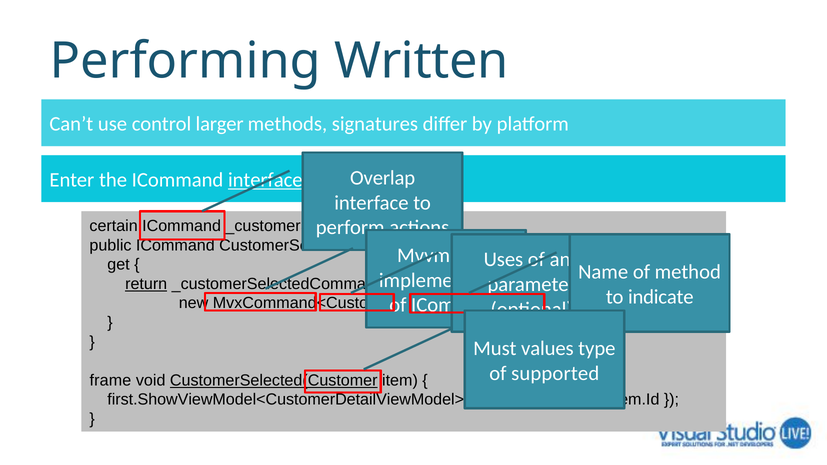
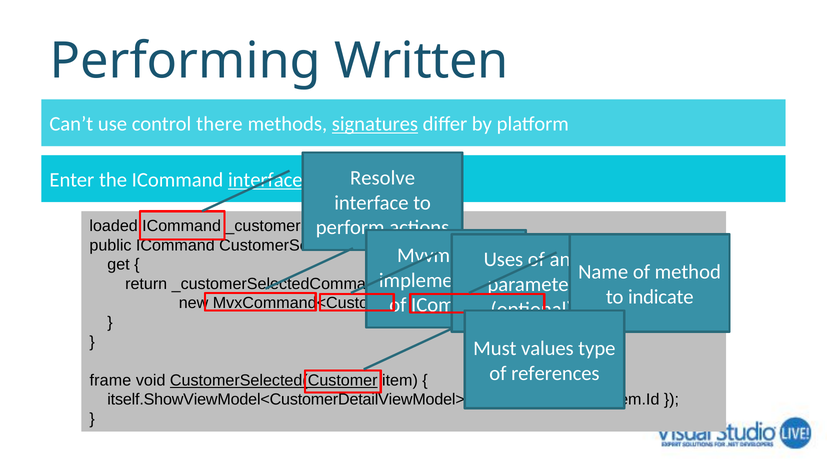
larger: larger -> there
signatures underline: none -> present
Overlap: Overlap -> Resolve
certain: certain -> loaded
return underline: present -> none
supported: supported -> references
first.ShowViewModel<CustomerDetailViewModel>(new: first.ShowViewModel<CustomerDetailViewModel>(new -> itself.ShowViewModel<CustomerDetailViewModel>(new
